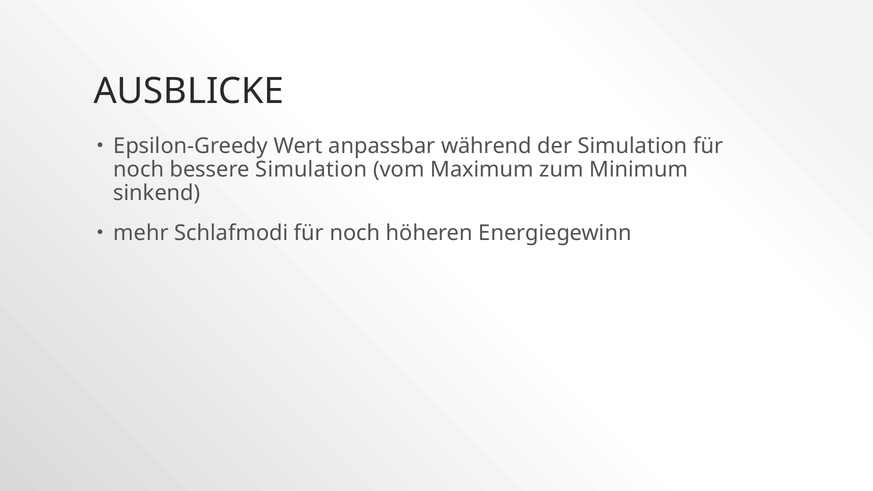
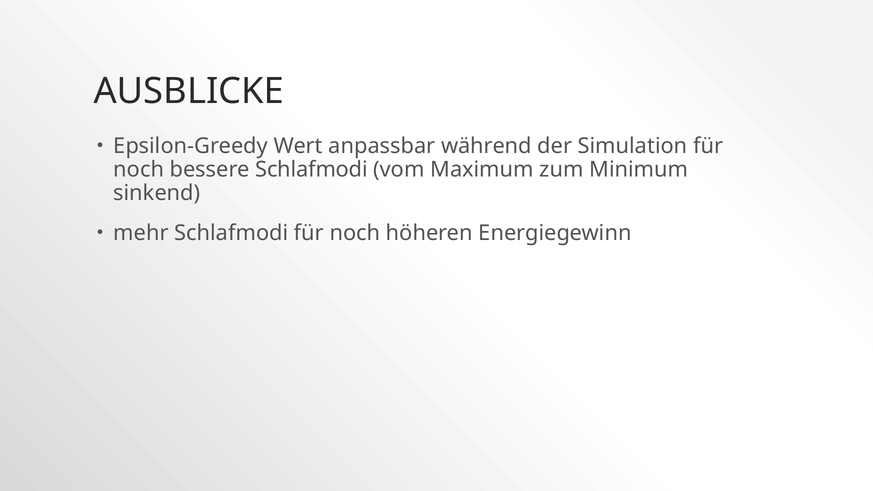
bessere Simulation: Simulation -> Schlafmodi
